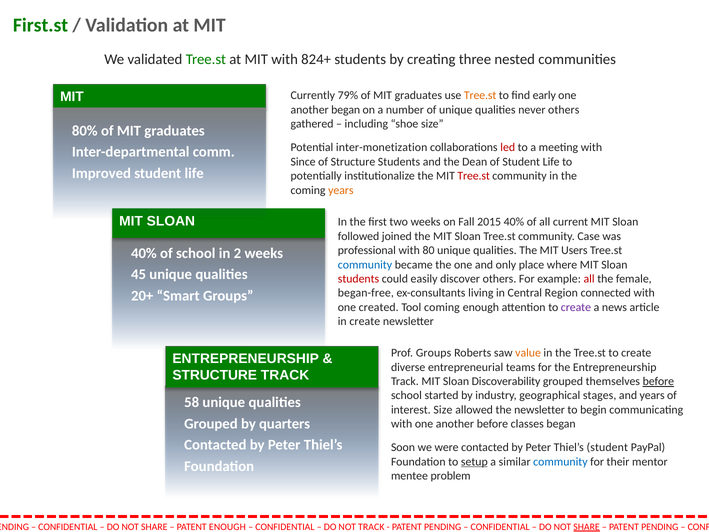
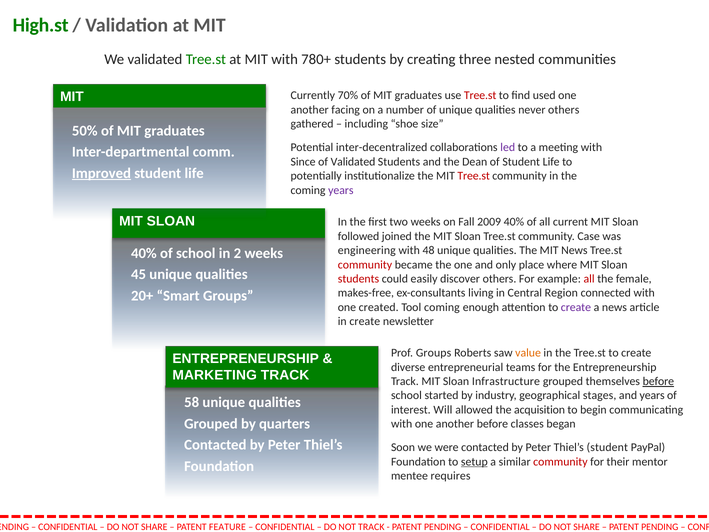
First.st: First.st -> High.st
824+: 824+ -> 780+
79%: 79% -> 70%
Tree.st at (480, 96) colour: orange -> red
early: early -> used
another began: began -> facing
80%: 80% -> 50%
inter-monetization: inter-monetization -> inter-decentralized
led colour: red -> purple
of Structure: Structure -> Validated
Improved underline: none -> present
years at (341, 190) colour: orange -> purple
2015: 2015 -> 2009
professional: professional -> engineering
80: 80 -> 48
MIT Users: Users -> News
community at (365, 264) colour: blue -> red
began-free: began-free -> makes-free
STRUCTURE at (215, 375): STRUCTURE -> MARKETING
Discoverability: Discoverability -> Infrastructure
interest Size: Size -> Will
the newsletter: newsletter -> acquisition
community at (560, 462) colour: blue -> red
problem: problem -> requires
PATENT ENOUGH: ENOUGH -> FEATURE
SHARE at (587, 527) underline: present -> none
